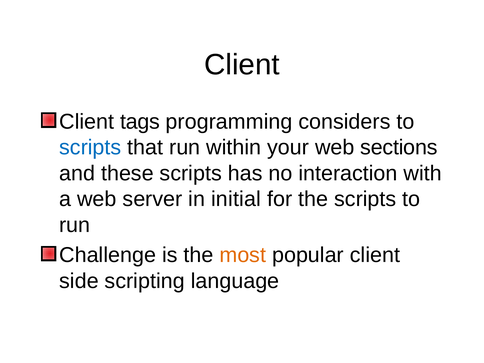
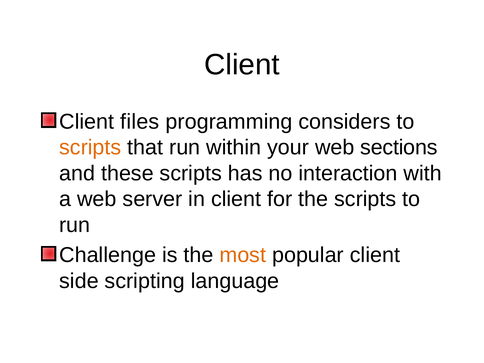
tags: tags -> files
scripts at (90, 148) colour: blue -> orange
in initial: initial -> client
